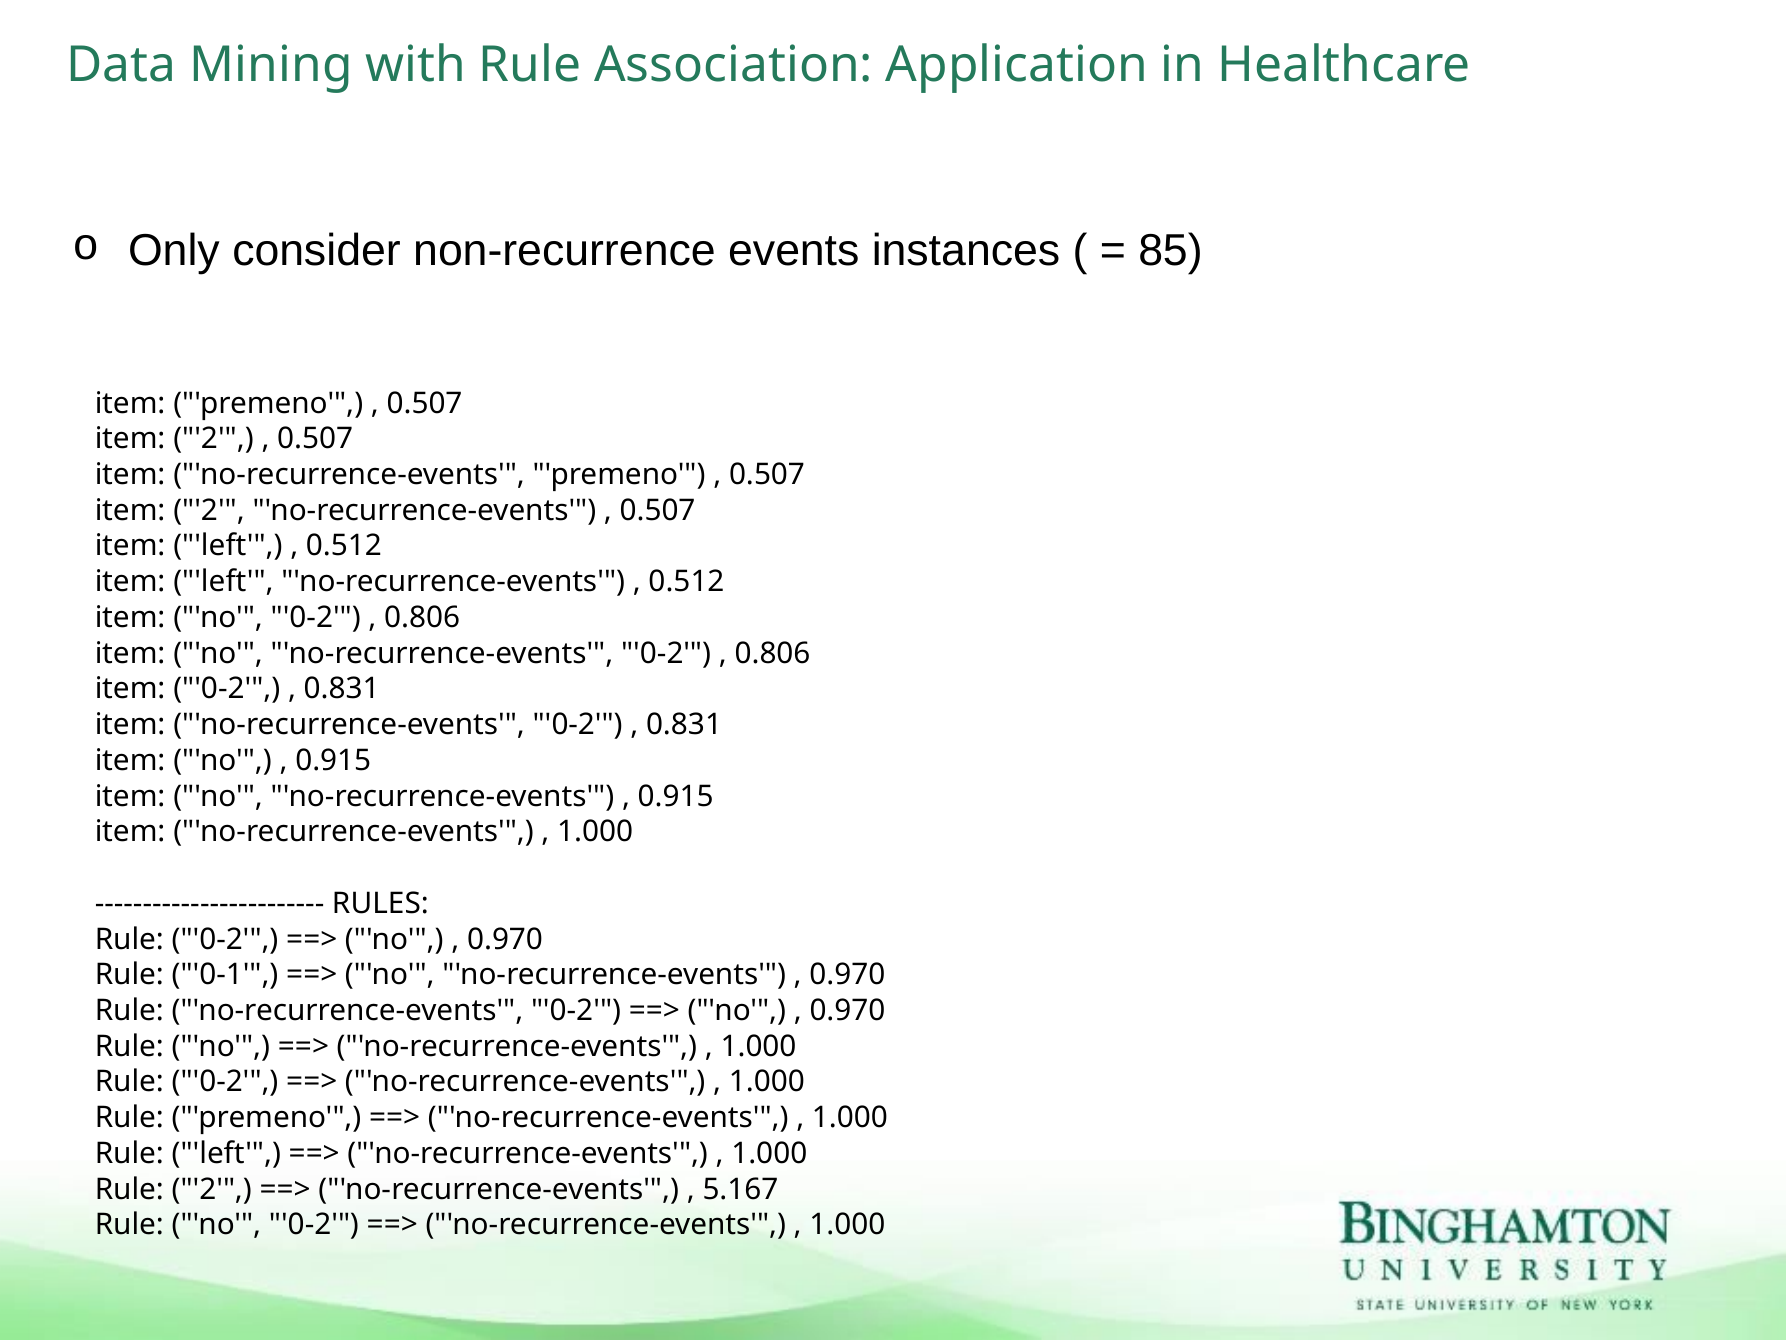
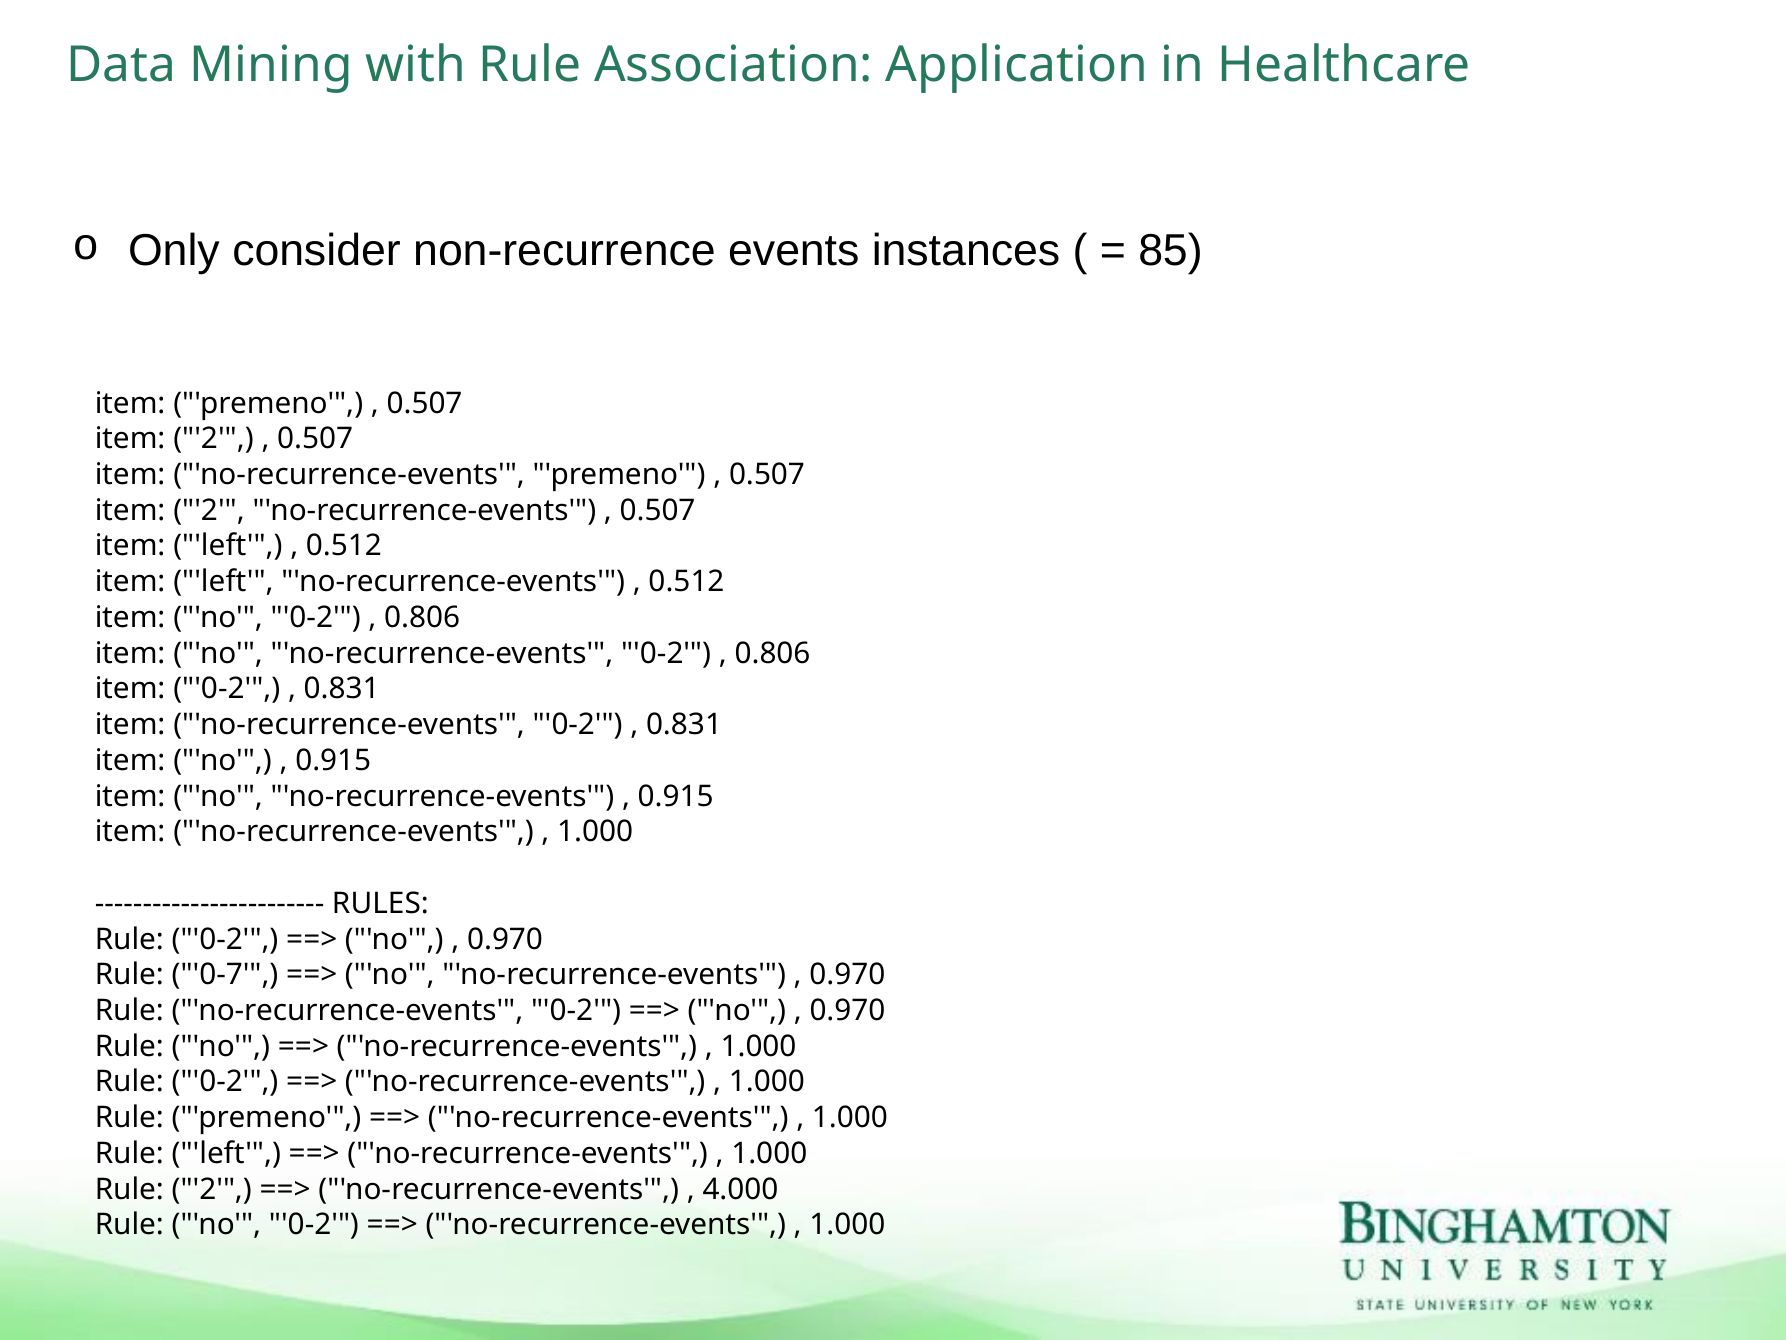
0-1: 0-1 -> 0-7
5.167: 5.167 -> 4.000
